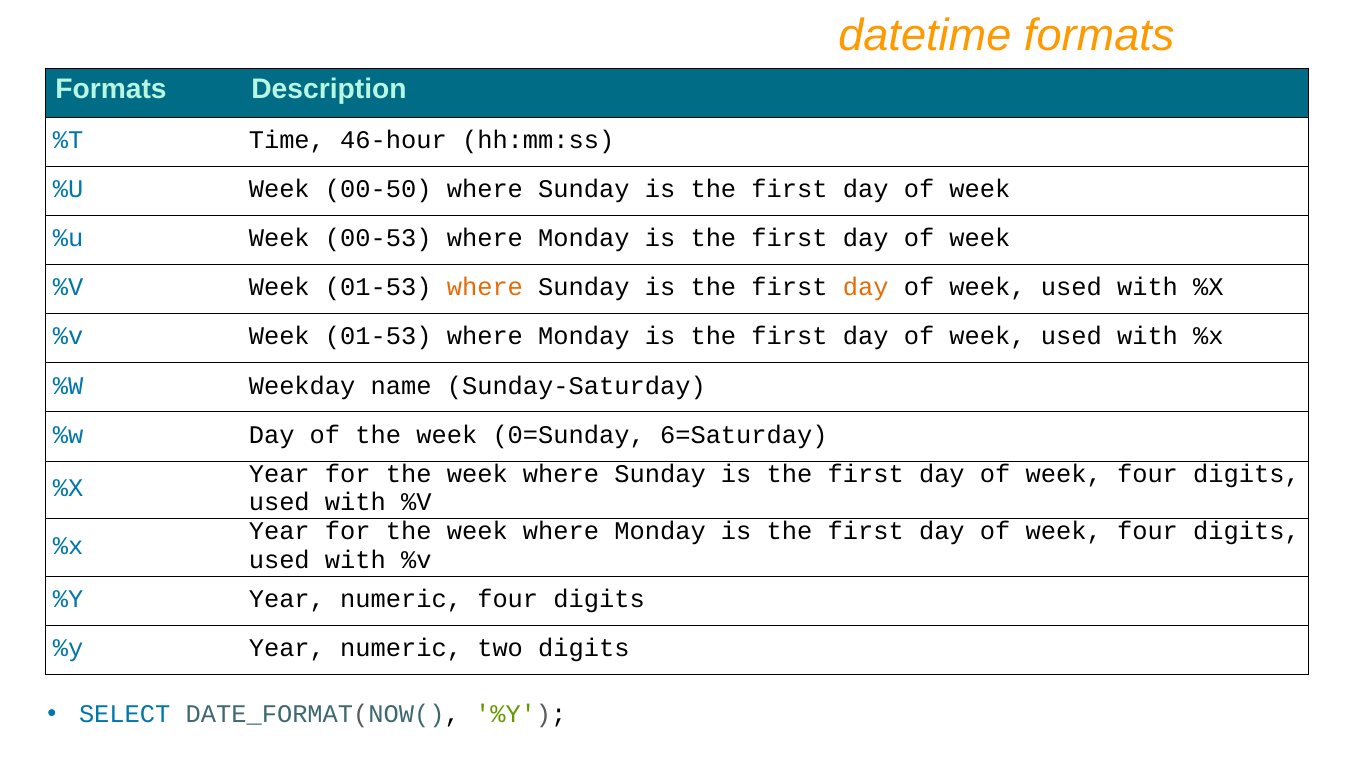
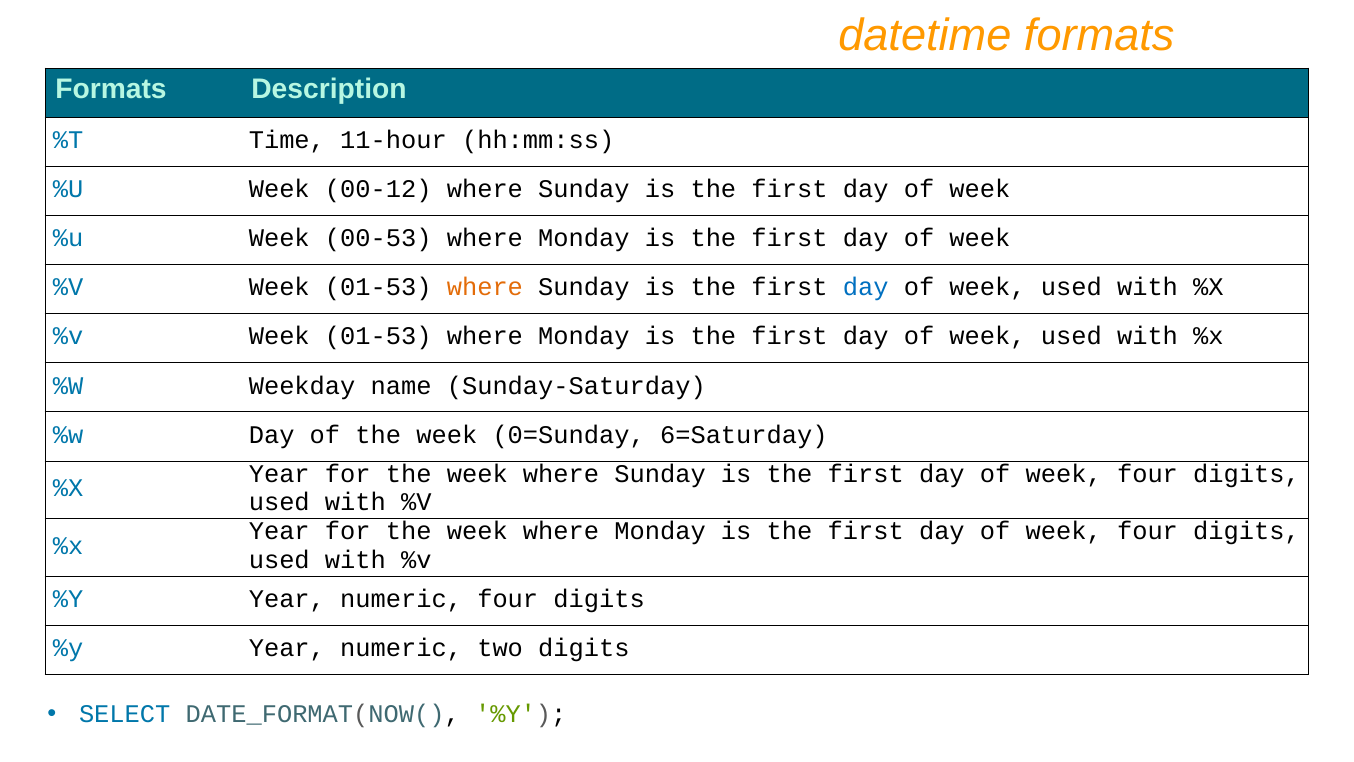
46-hour: 46-hour -> 11-hour
00-50: 00-50 -> 00-12
day at (866, 287) colour: orange -> blue
